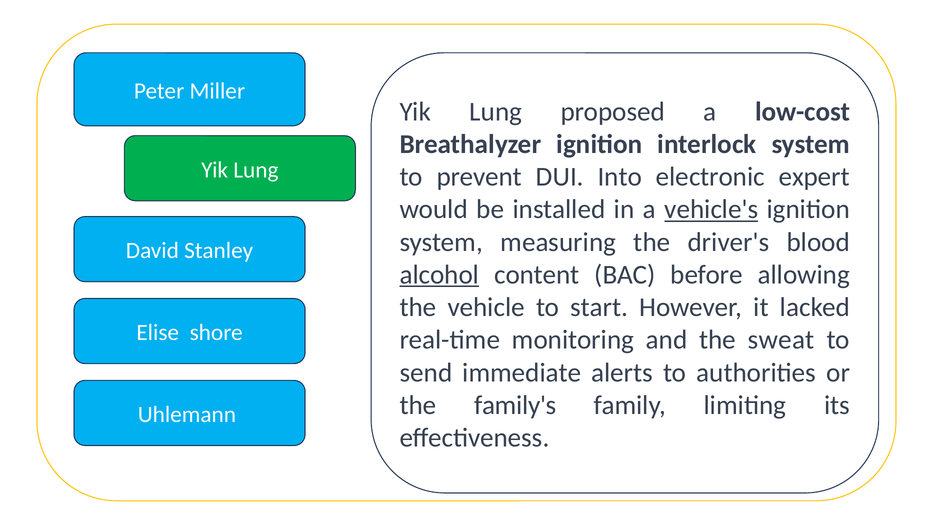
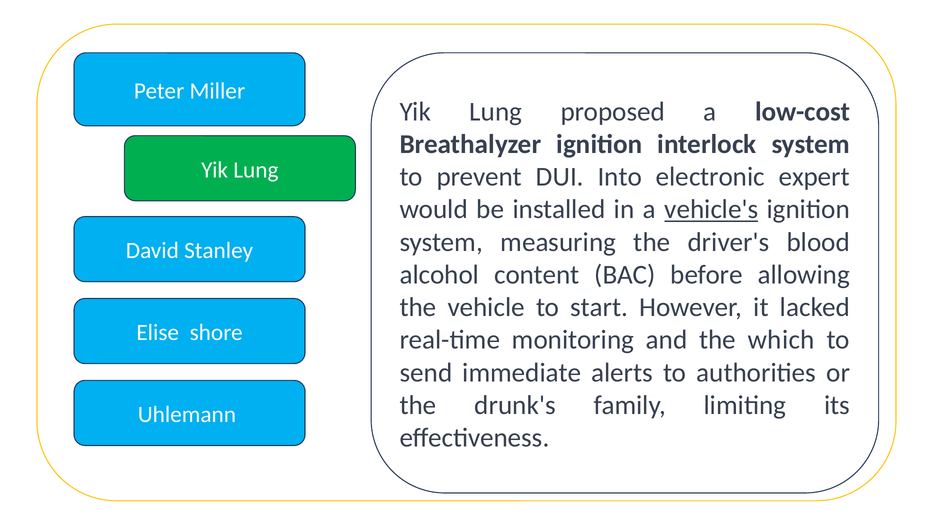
alcohol underline: present -> none
sweat: sweat -> which
family's: family's -> drunk's
